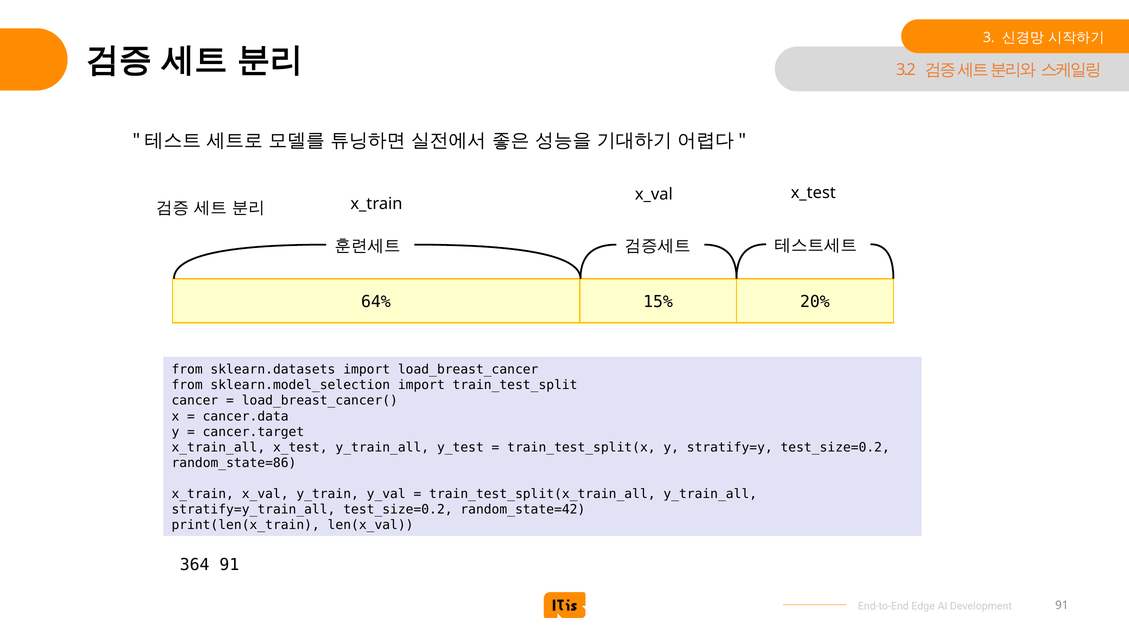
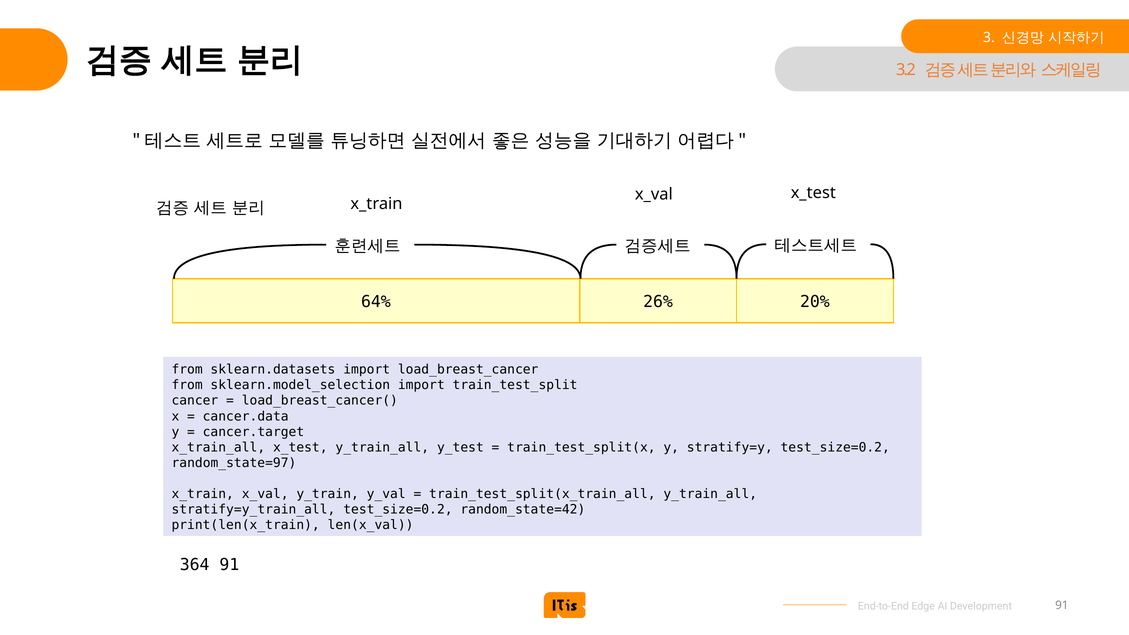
15%: 15% -> 26%
random_state=86: random_state=86 -> random_state=97
